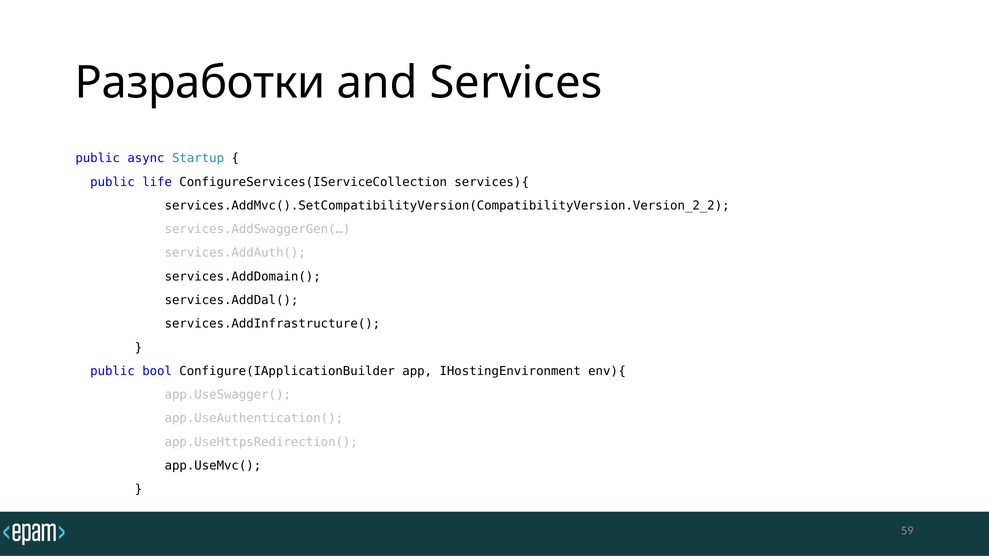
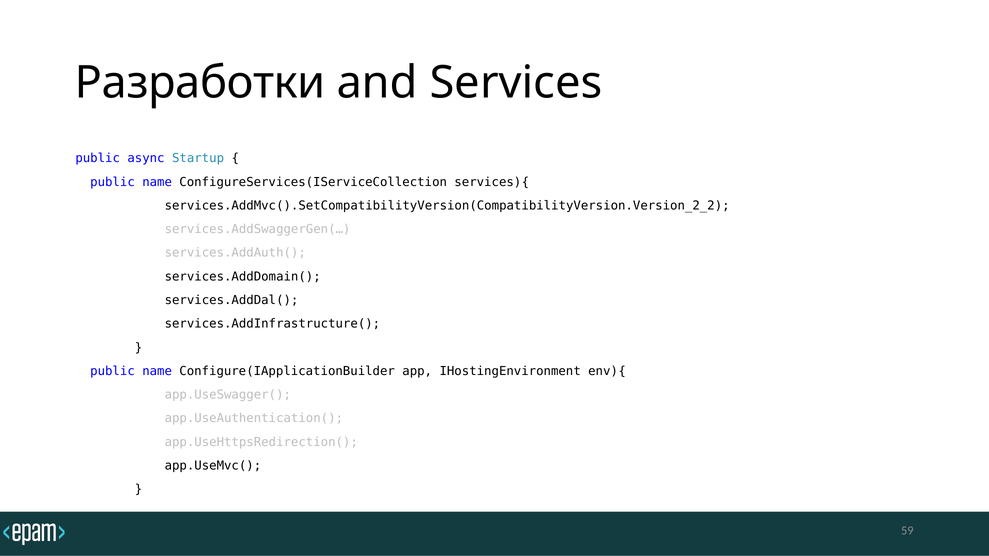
life at (157, 182): life -> name
bool at (157, 371): bool -> name
